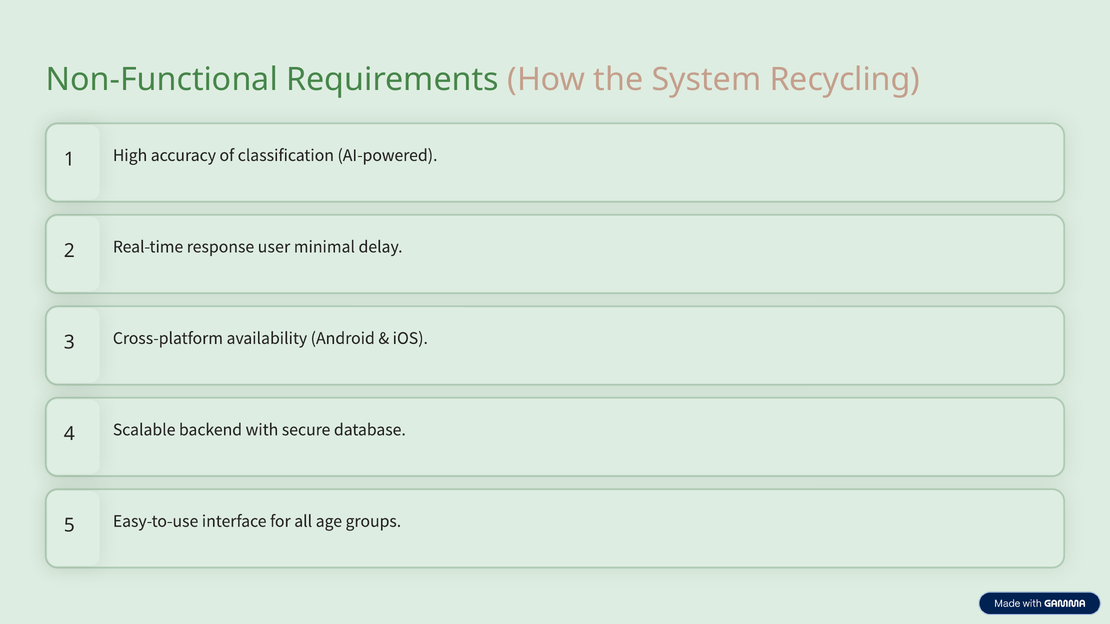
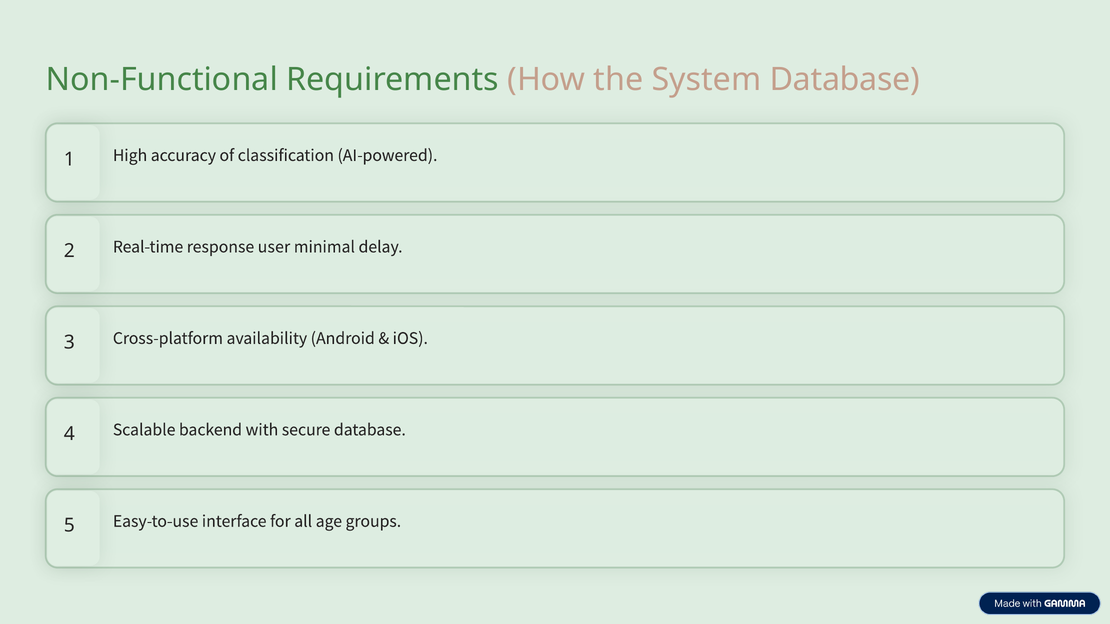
System Recycling: Recycling -> Database
